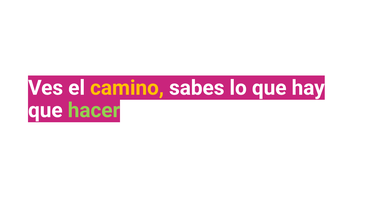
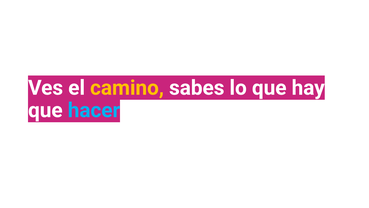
hacer colour: light green -> light blue
